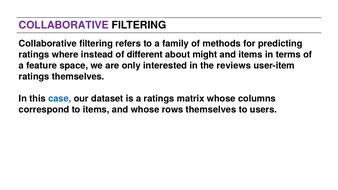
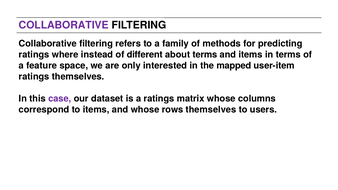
about might: might -> terms
reviews: reviews -> mapped
case colour: blue -> purple
